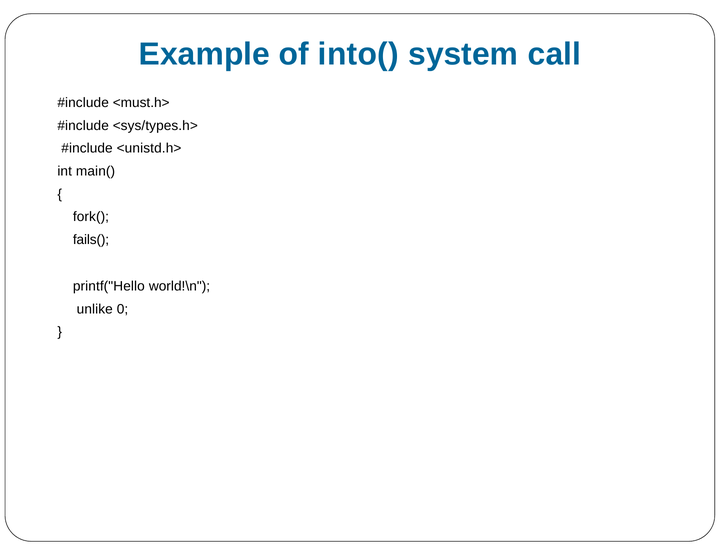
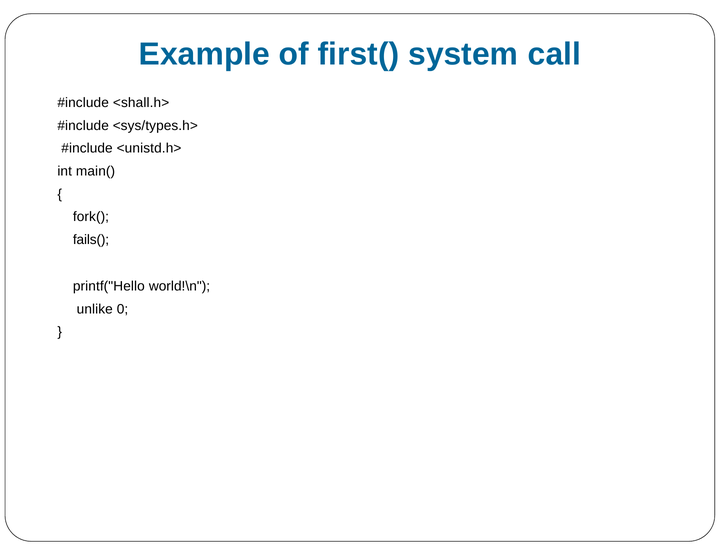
into(: into( -> first(
<must.h>: <must.h> -> <shall.h>
